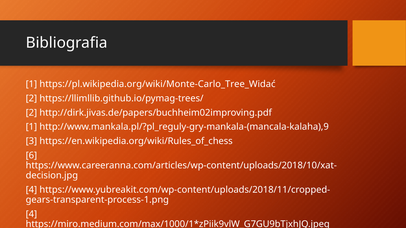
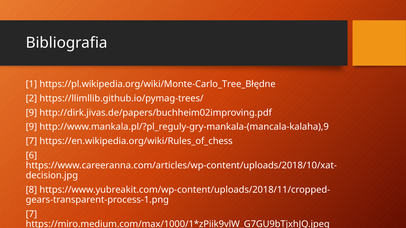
https://pl.wikipedia.org/wiki/Monte-Carlo_Tree_Widać: https://pl.wikipedia.org/wiki/Monte-Carlo_Tree_Widać -> https://pl.wikipedia.org/wiki/Monte-Carlo_Tree_Błędne
2 at (31, 113): 2 -> 9
1 at (31, 127): 1 -> 9
3 at (31, 141): 3 -> 7
4 at (31, 190): 4 -> 8
4 at (31, 214): 4 -> 7
